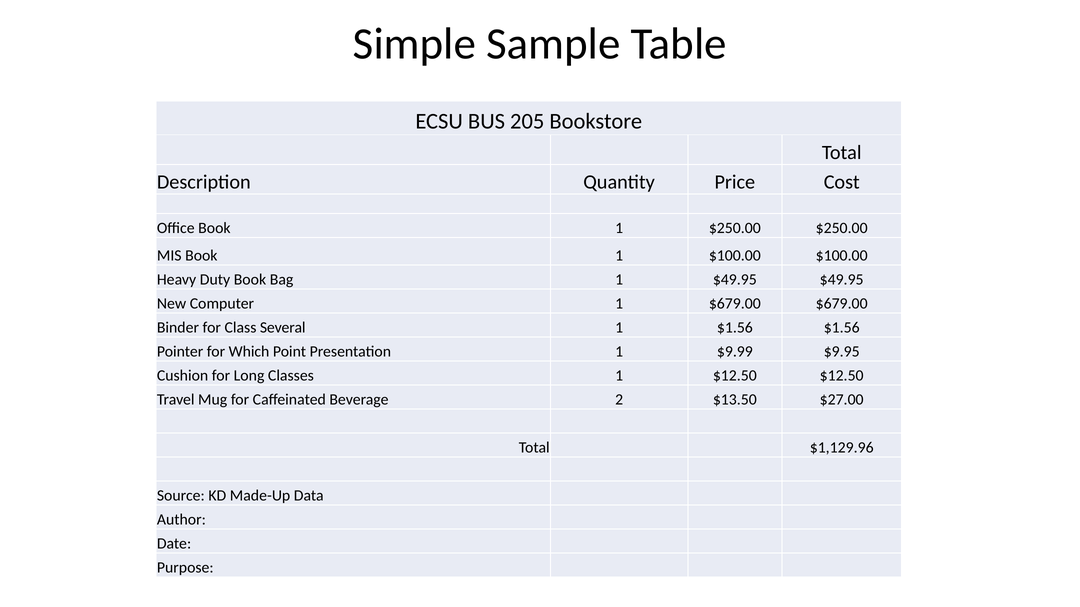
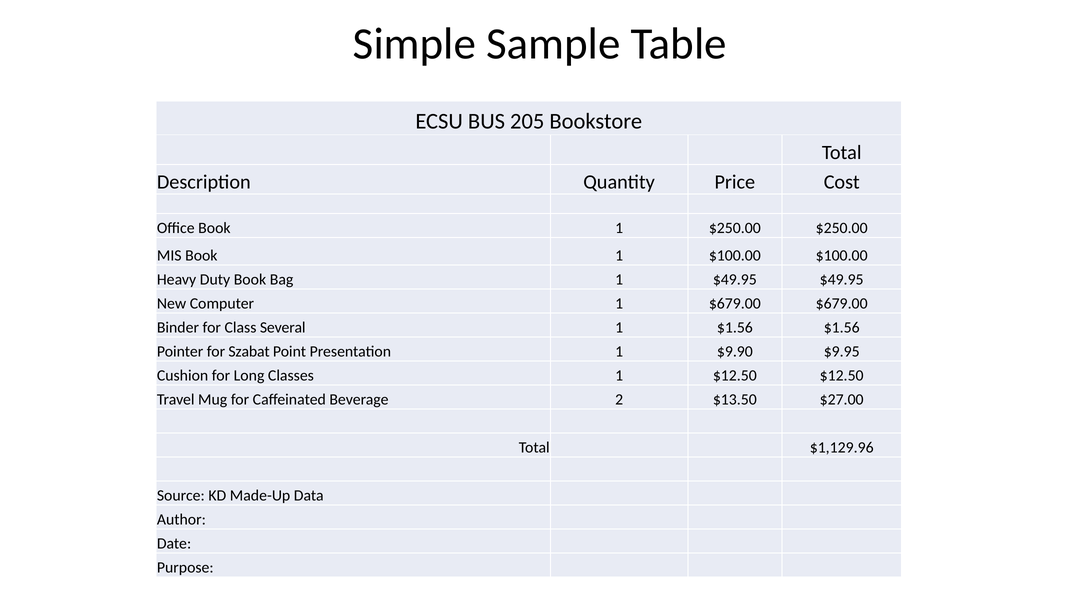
Which: Which -> Szabat
$9.99: $9.99 -> $9.90
